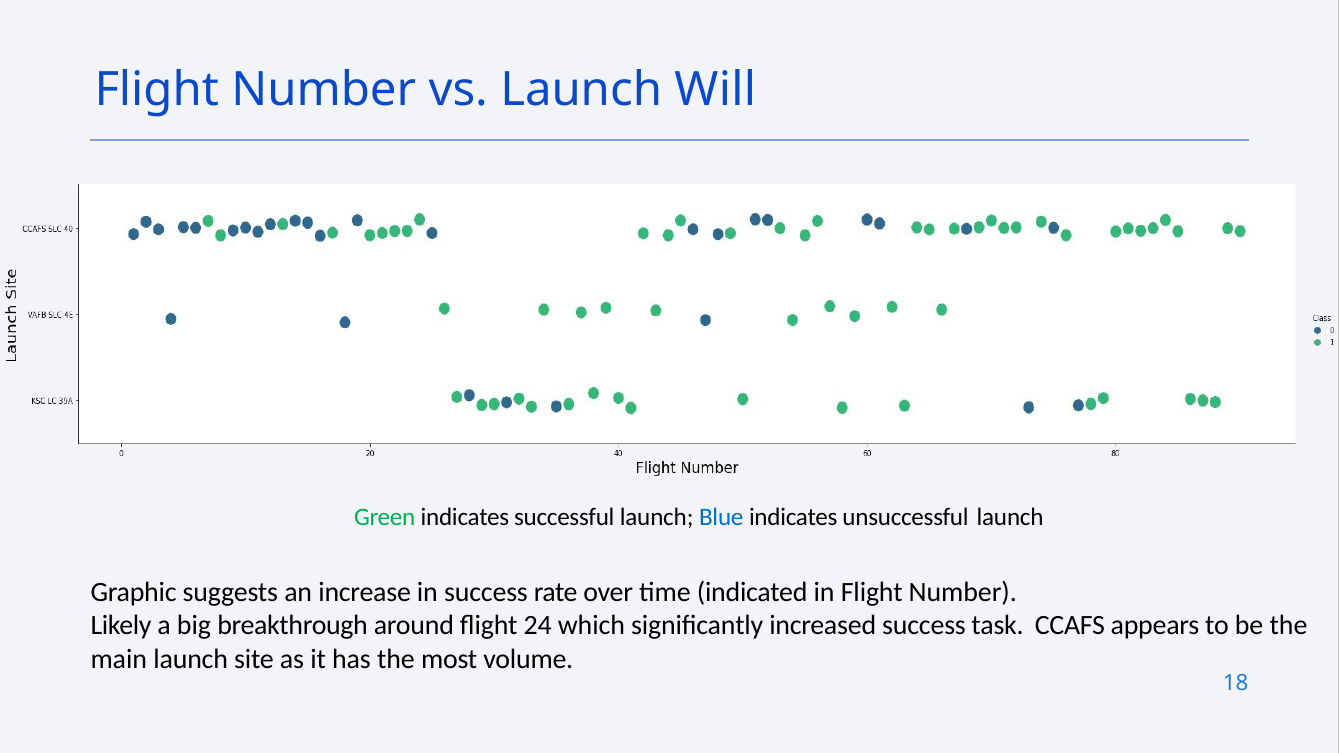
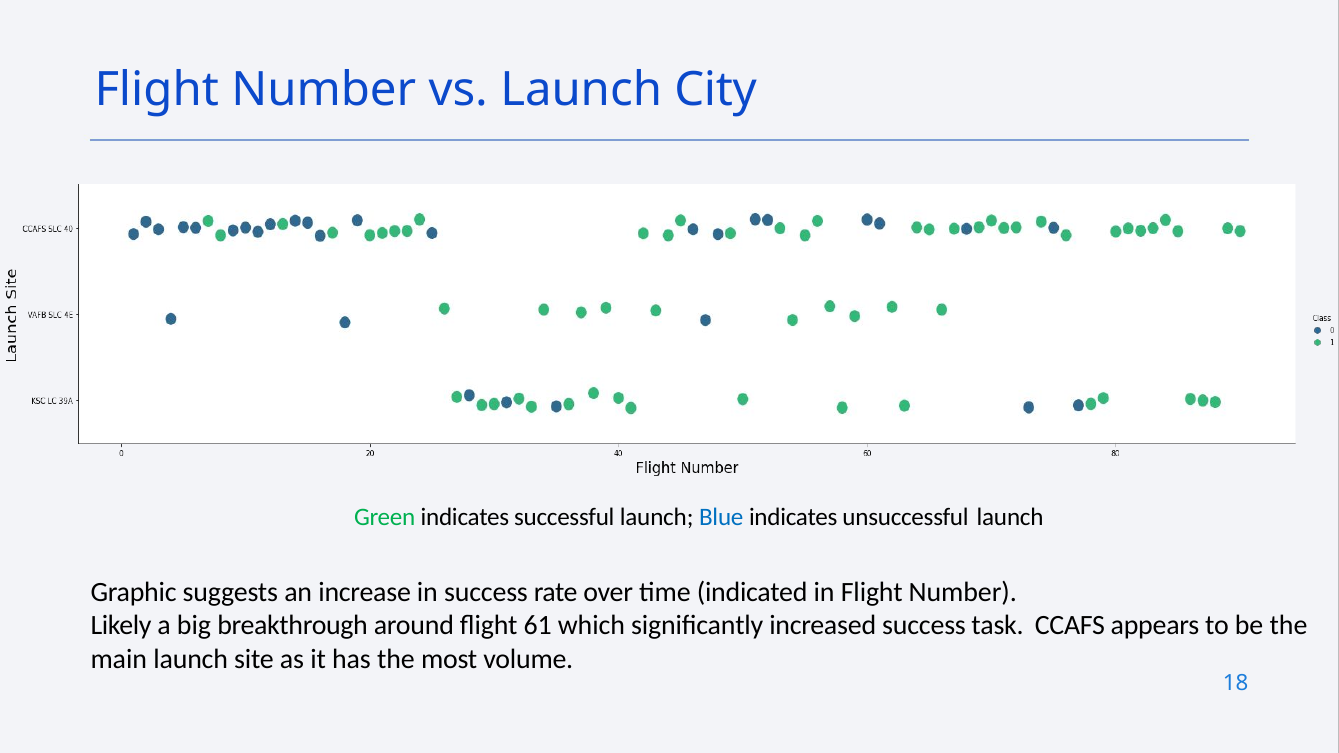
Will: Will -> City
24: 24 -> 61
